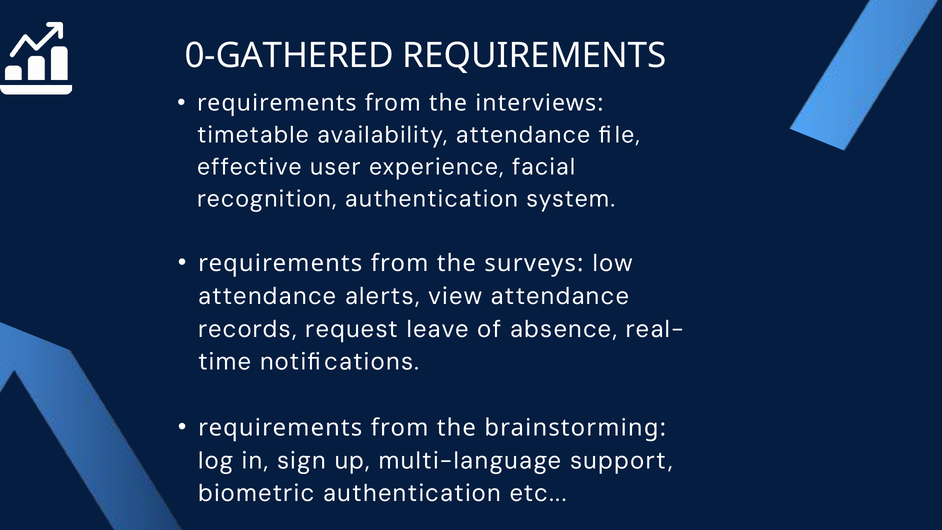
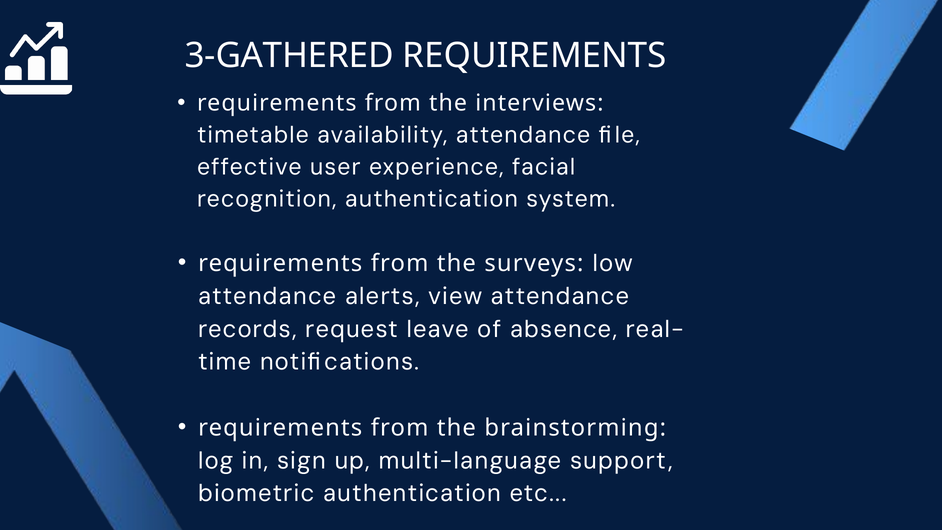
0-GATHERED: 0-GATHERED -> 3-GATHERED
